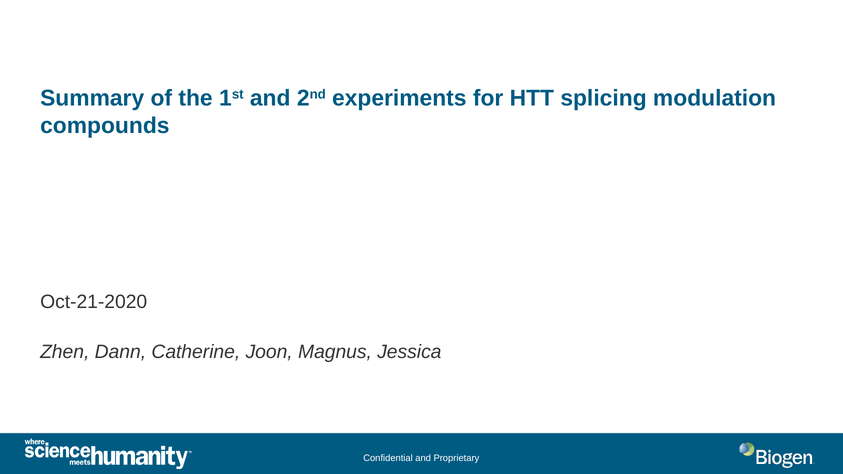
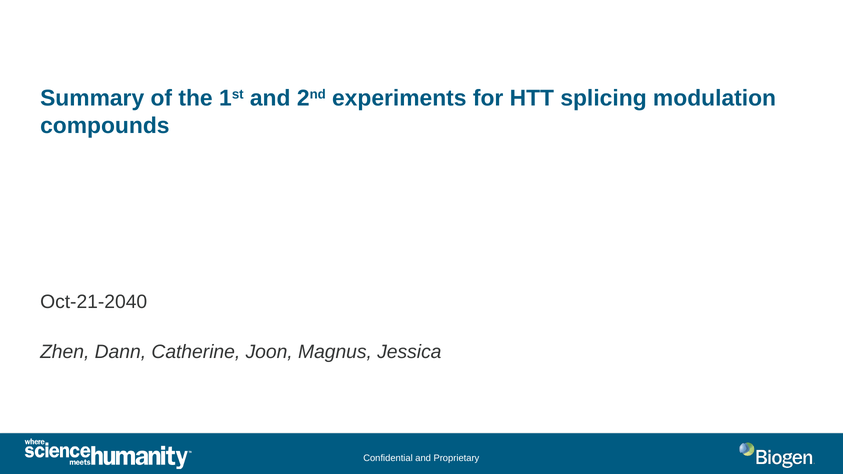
Oct-21-2020: Oct-21-2020 -> Oct-21-2040
